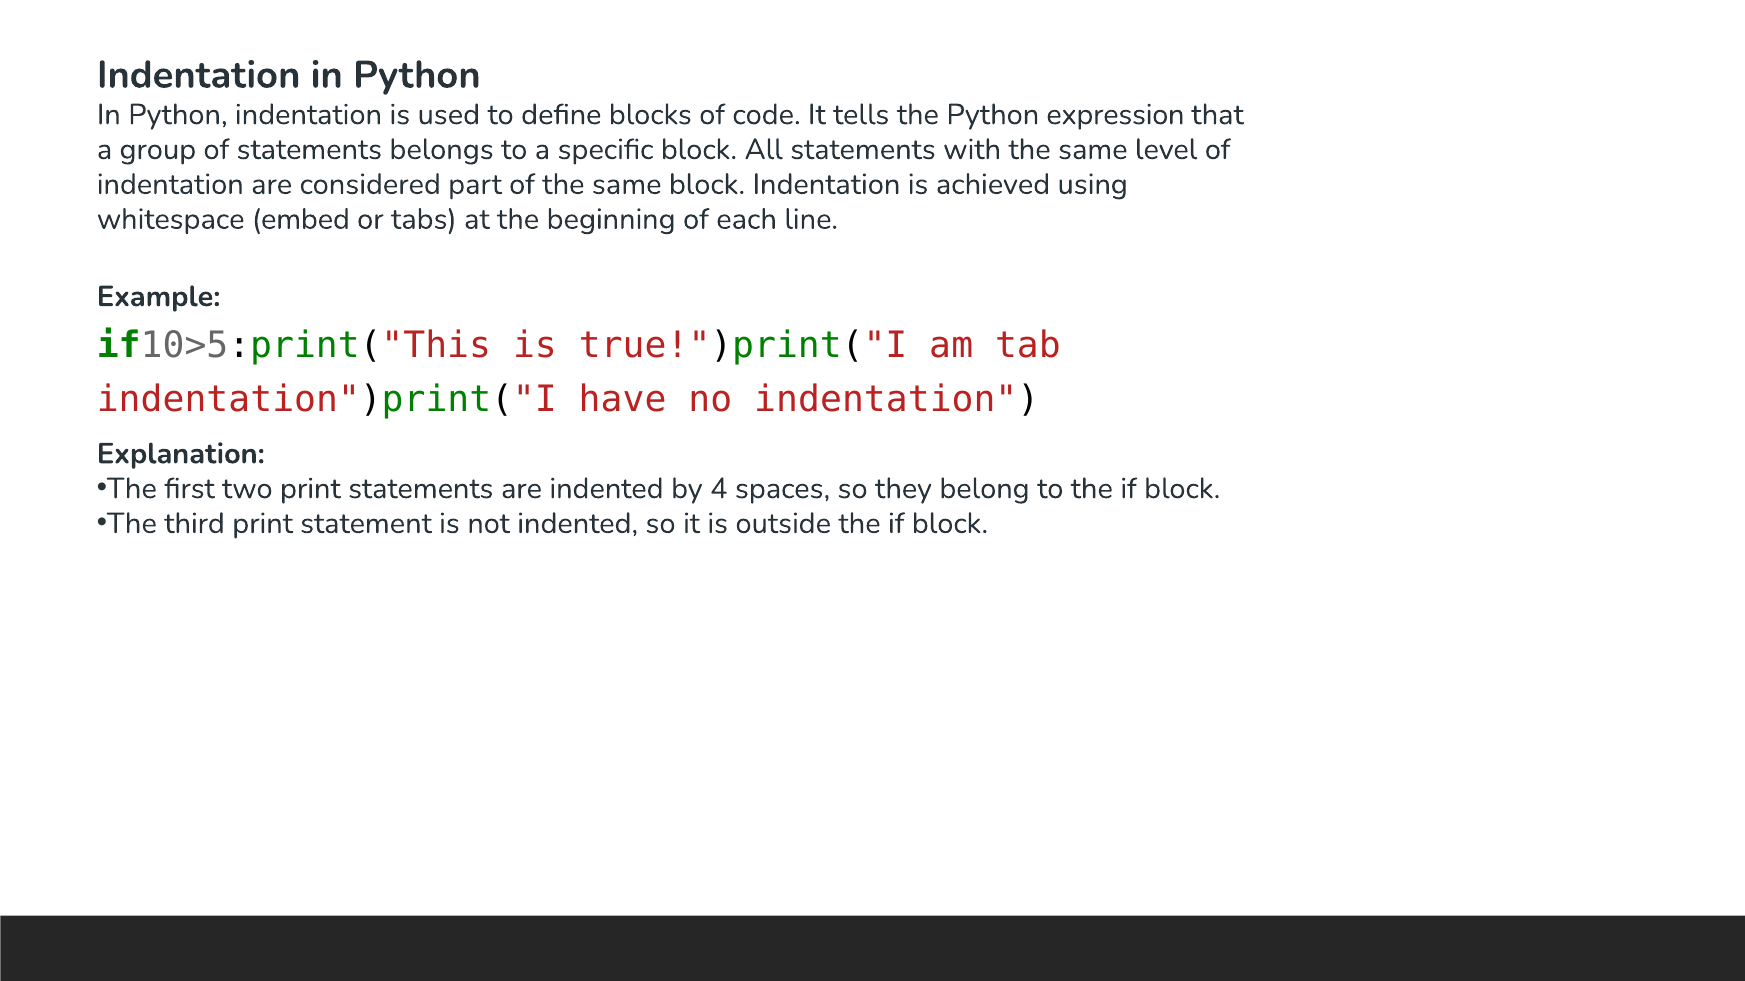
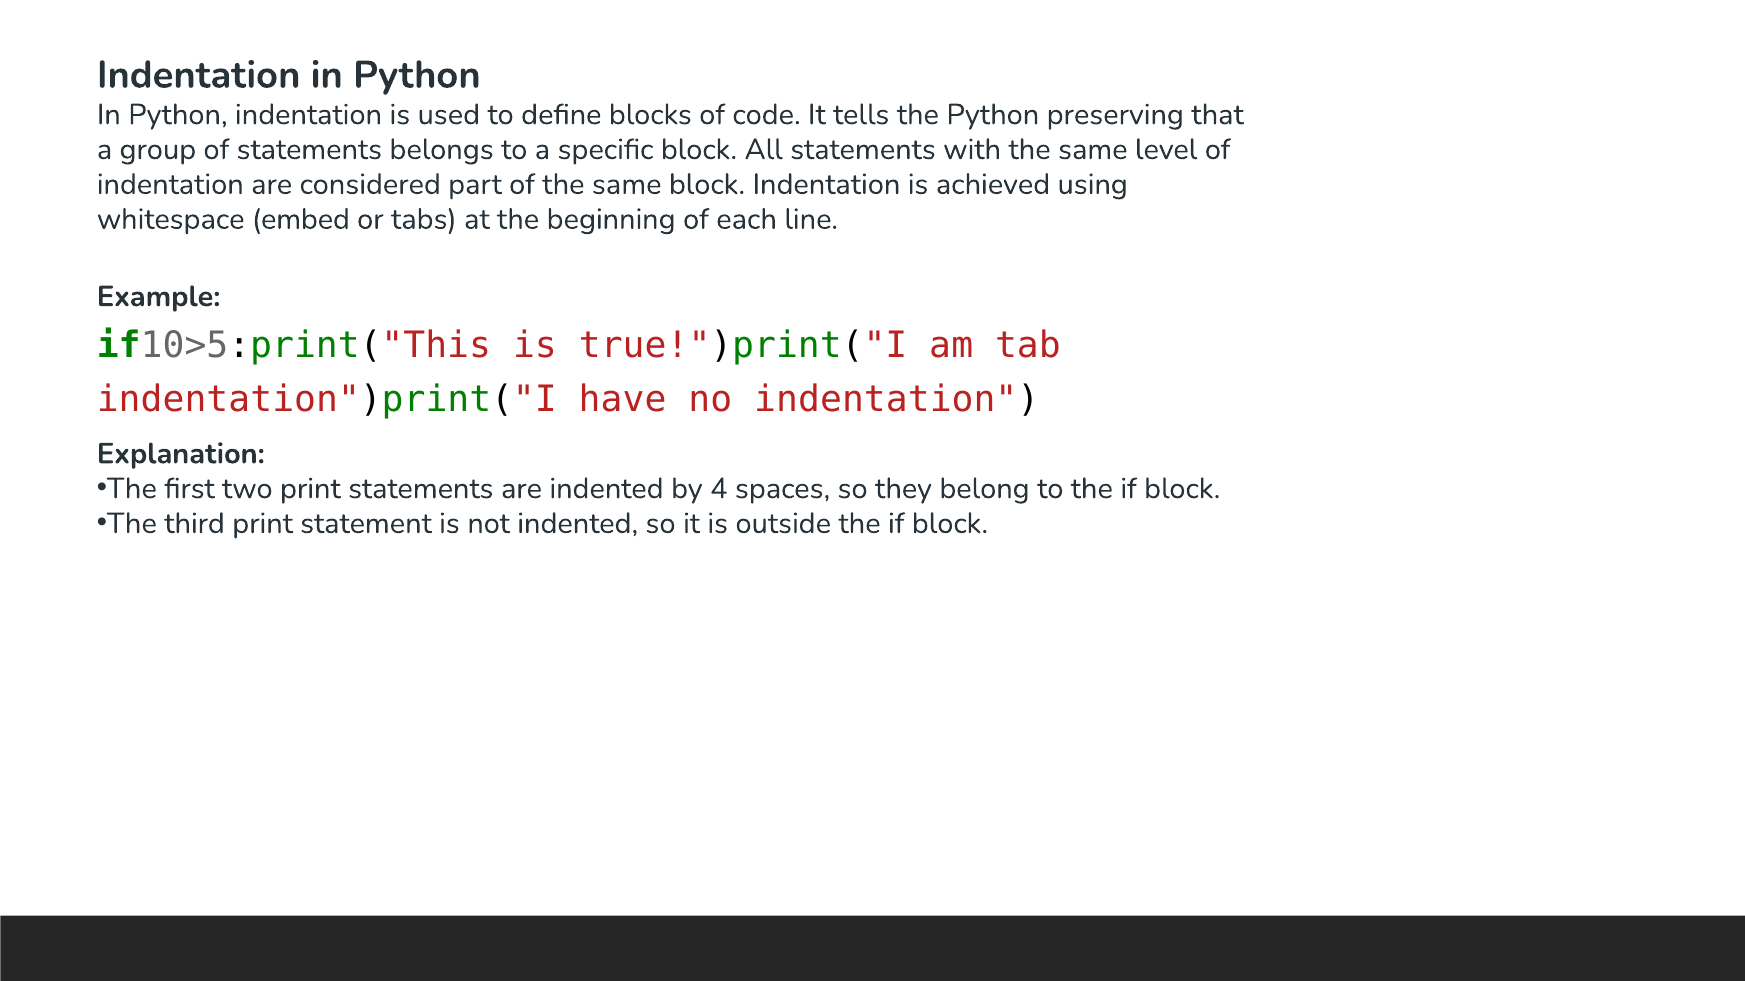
expression: expression -> preserving
